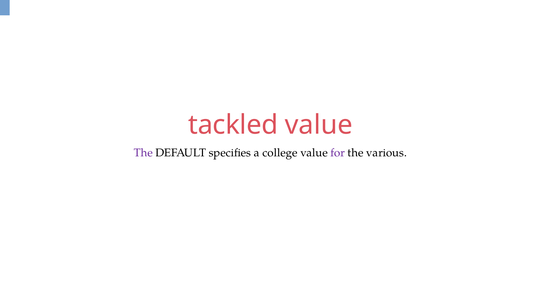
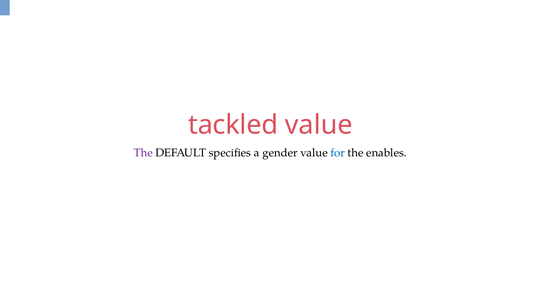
college: college -> gender
for colour: purple -> blue
various: various -> enables
